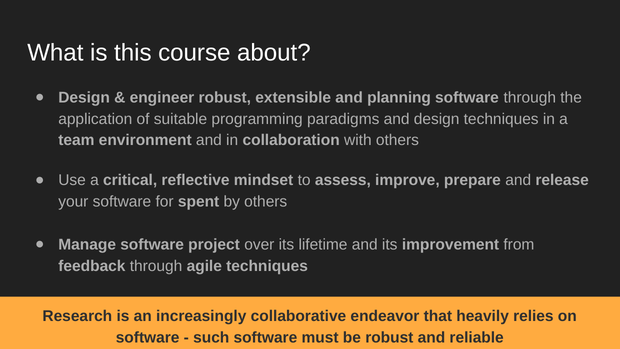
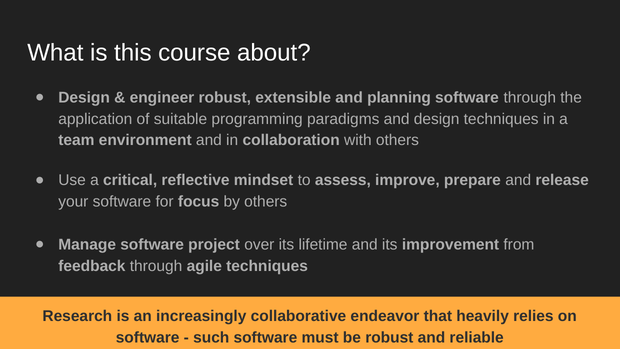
spent: spent -> focus
